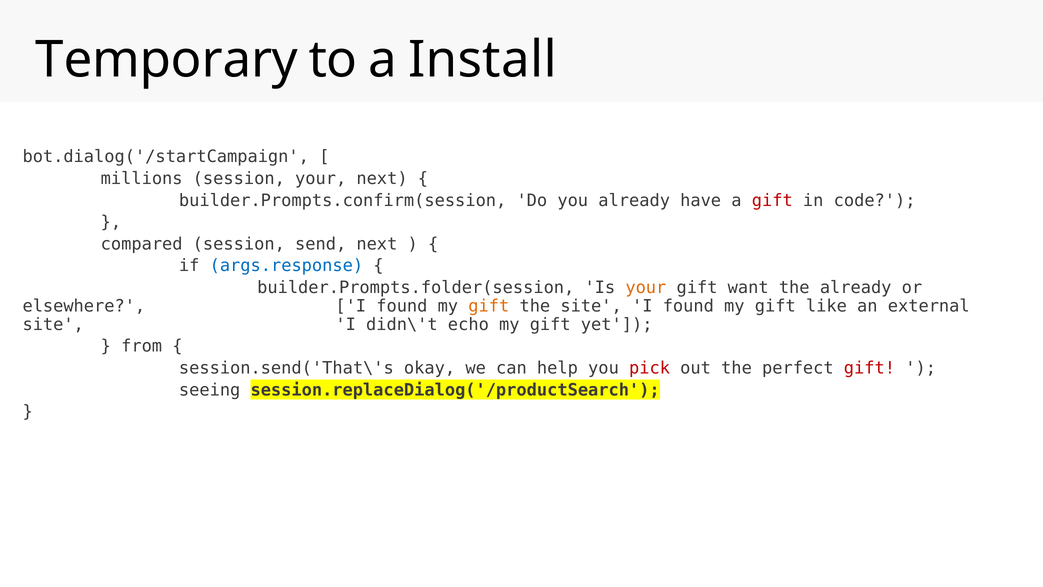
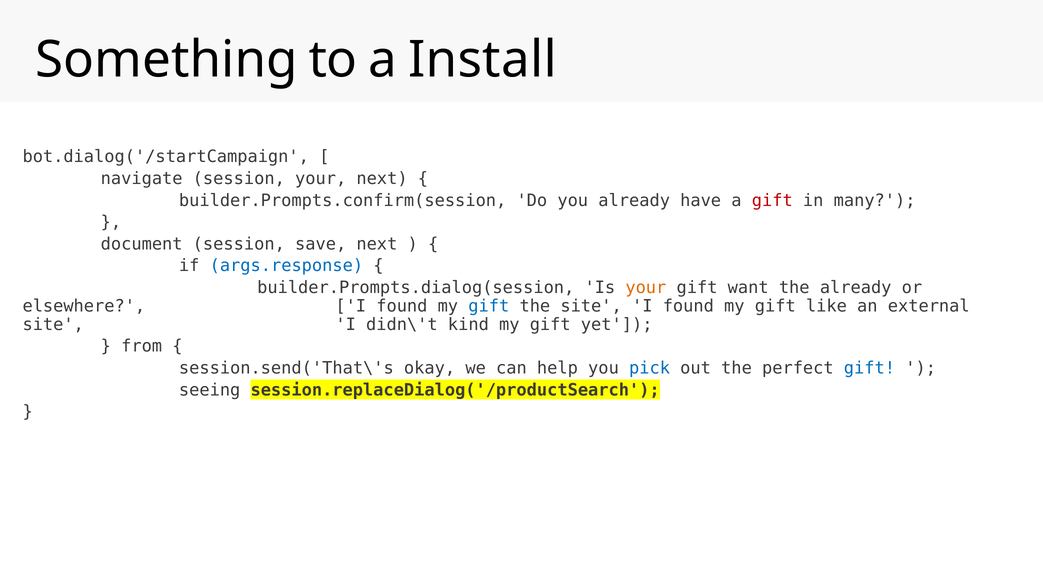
Temporary: Temporary -> Something
millions: millions -> navigate
code: code -> many
compared: compared -> document
send: send -> save
builder.Prompts.folder(session: builder.Prompts.folder(session -> builder.Prompts.dialog(session
gift at (489, 306) colour: orange -> blue
echo: echo -> kind
pick colour: red -> blue
gift at (869, 368) colour: red -> blue
